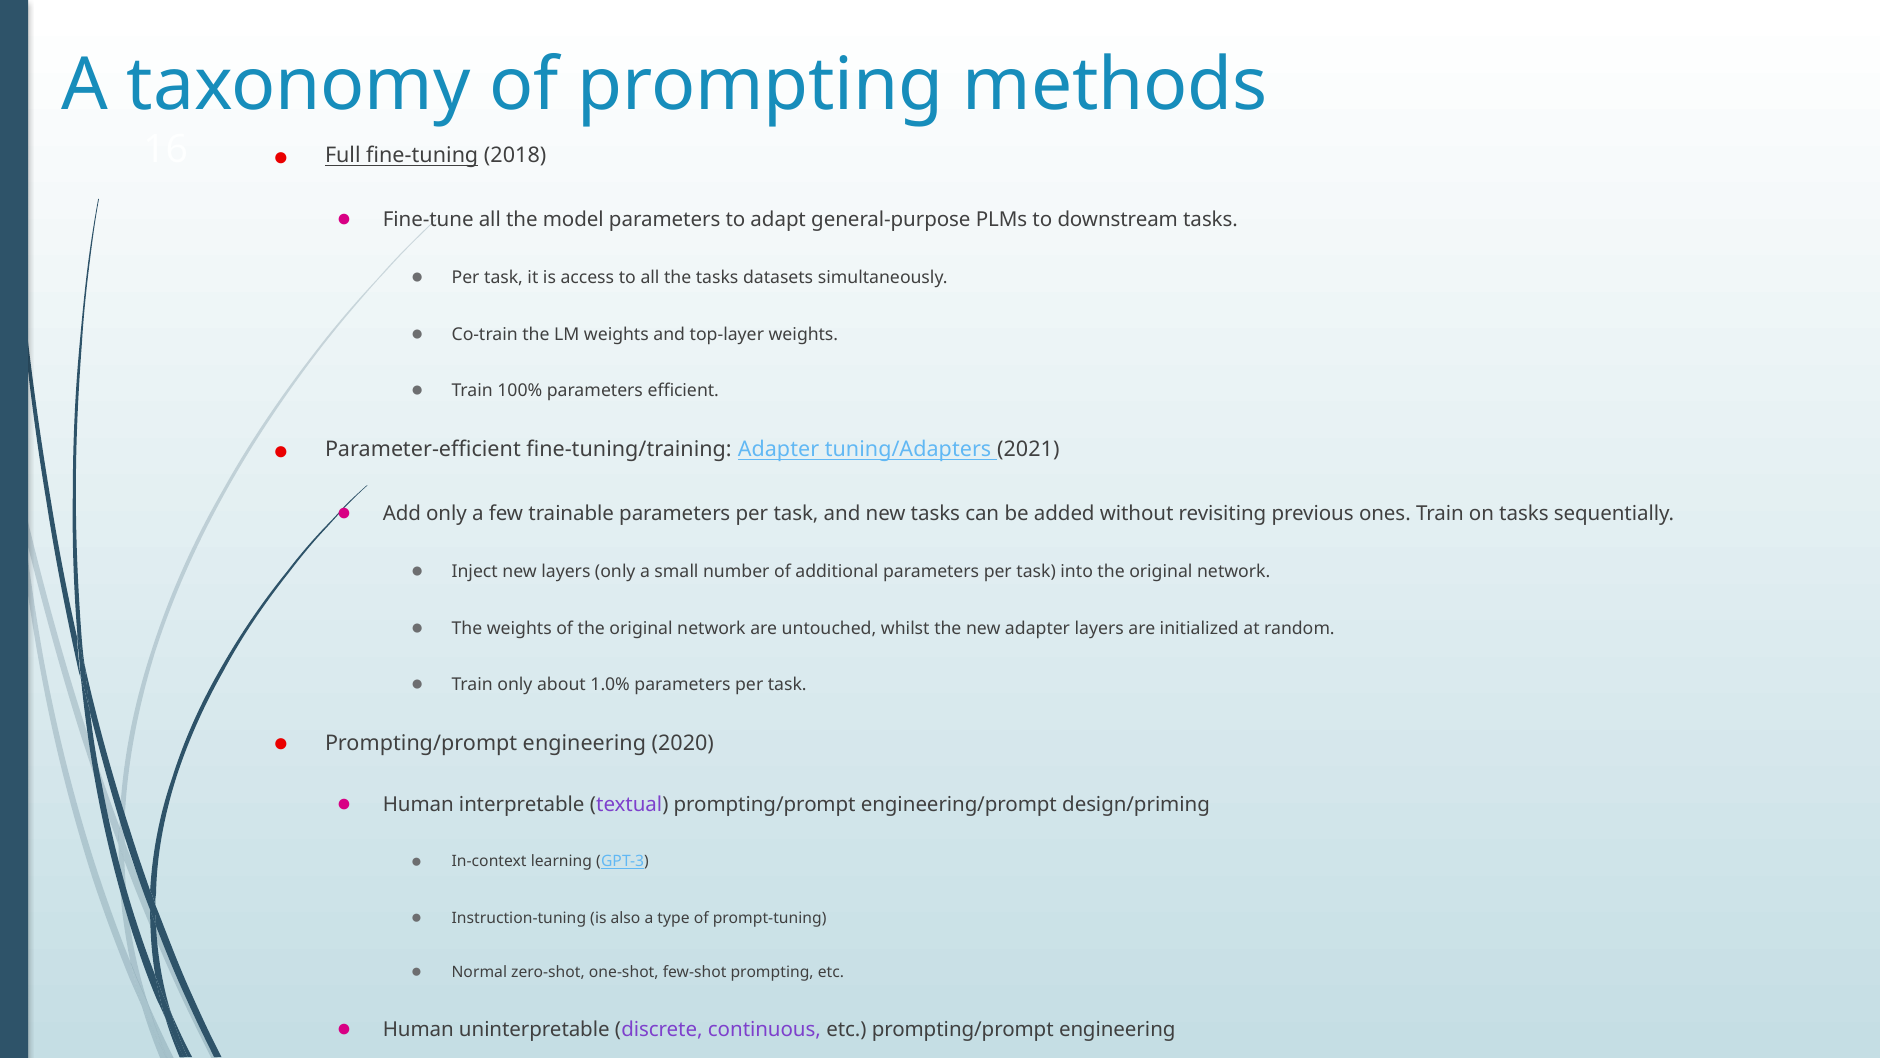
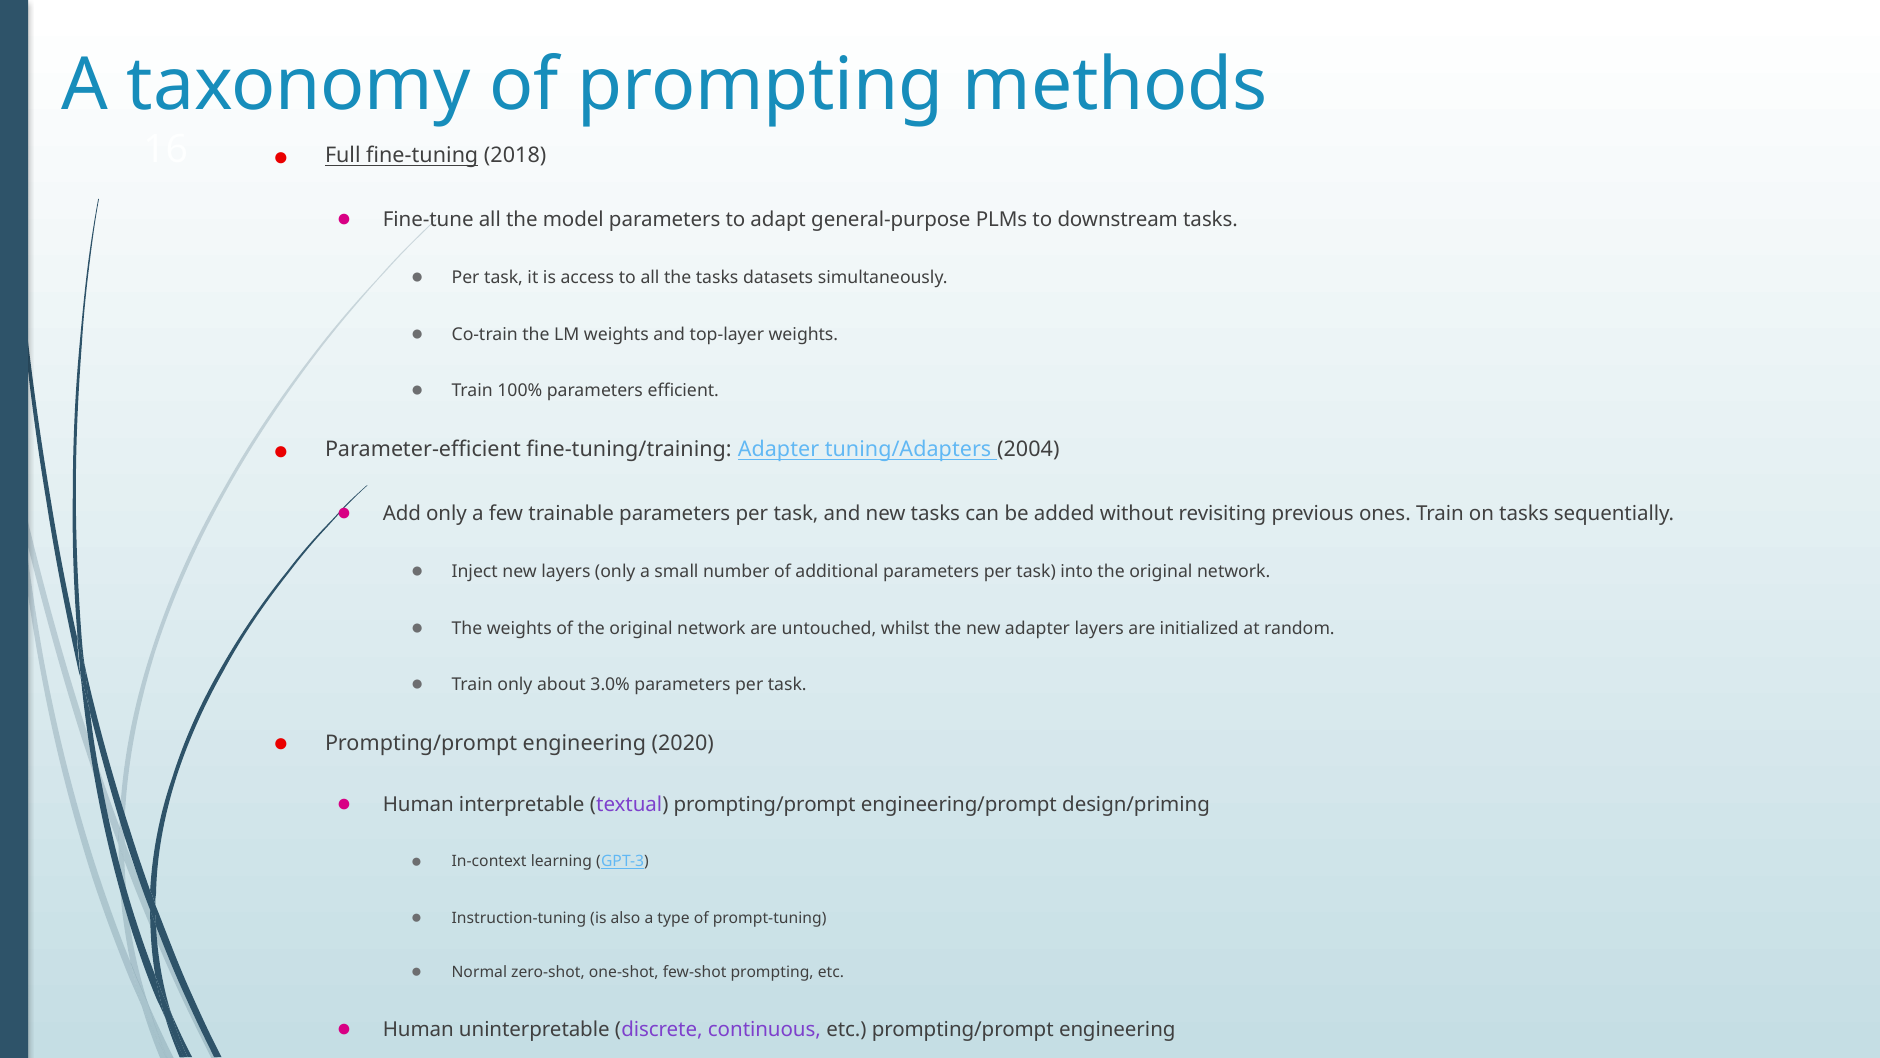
2021: 2021 -> 2004
1.0%: 1.0% -> 3.0%
